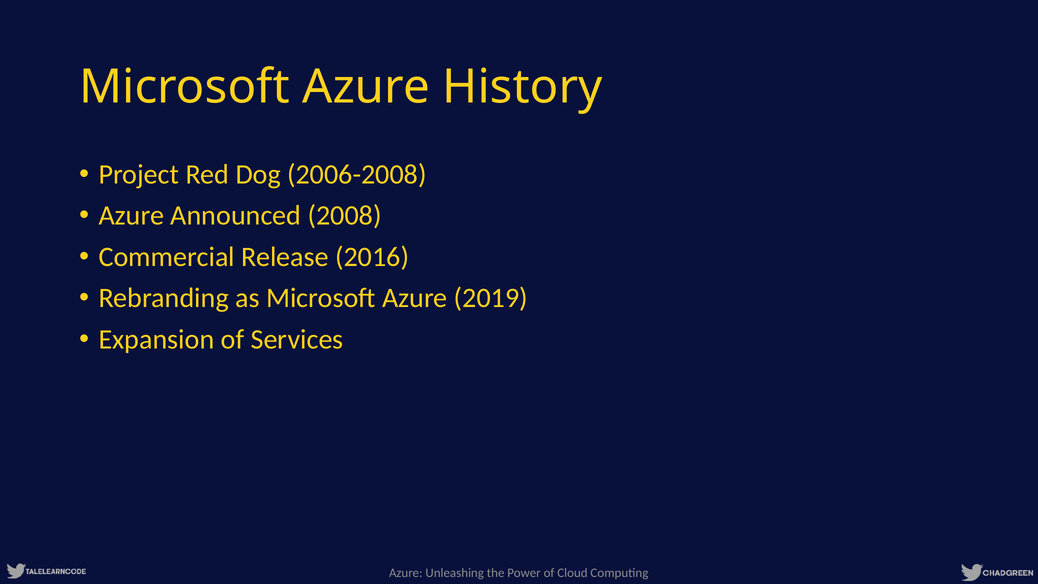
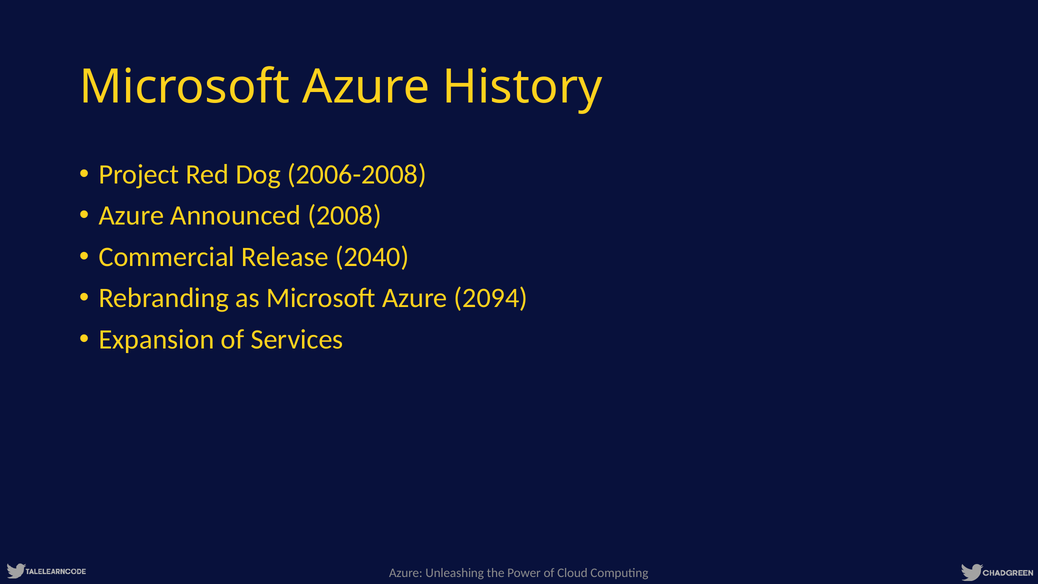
2016: 2016 -> 2040
2019: 2019 -> 2094
